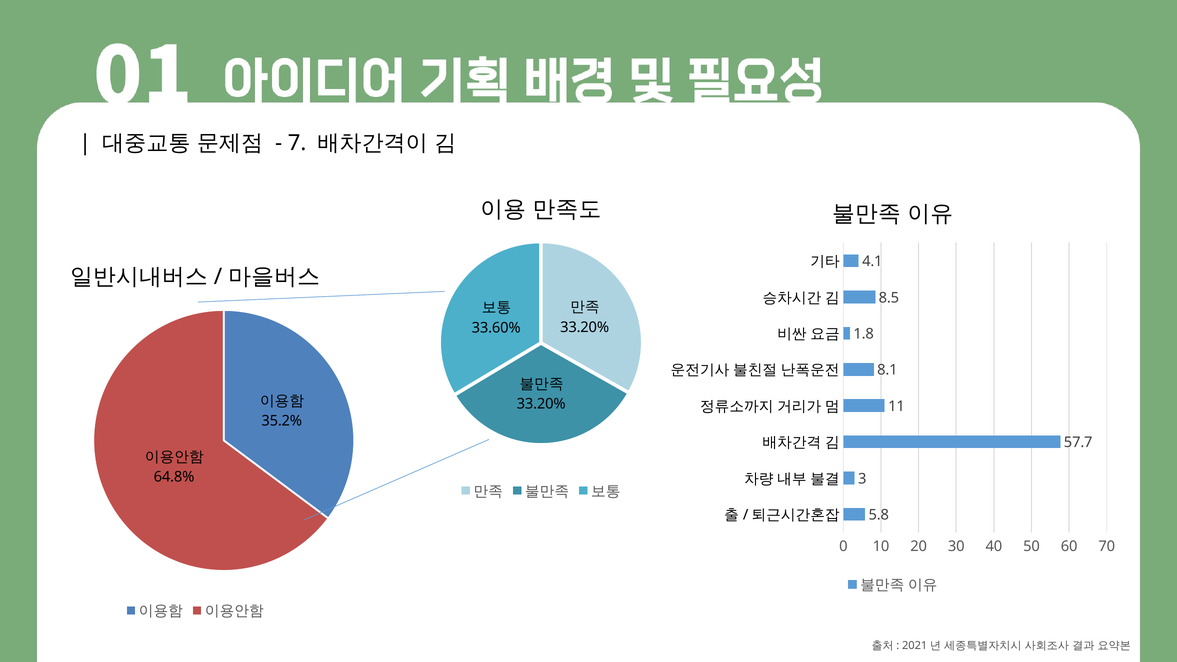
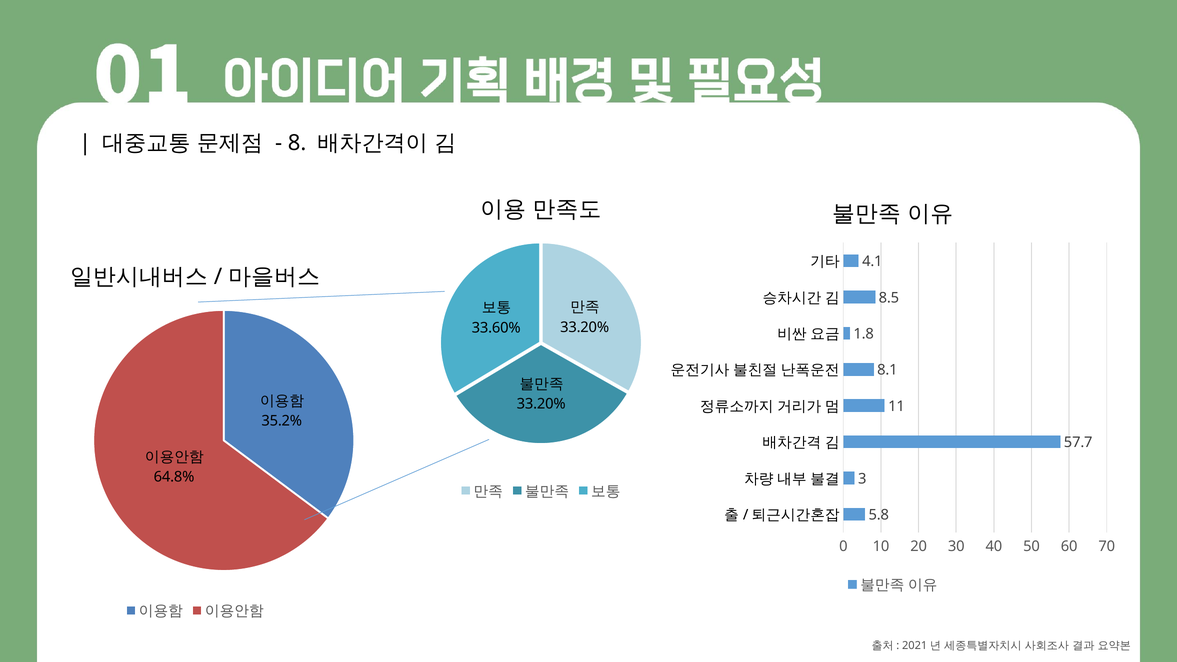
7: 7 -> 8
